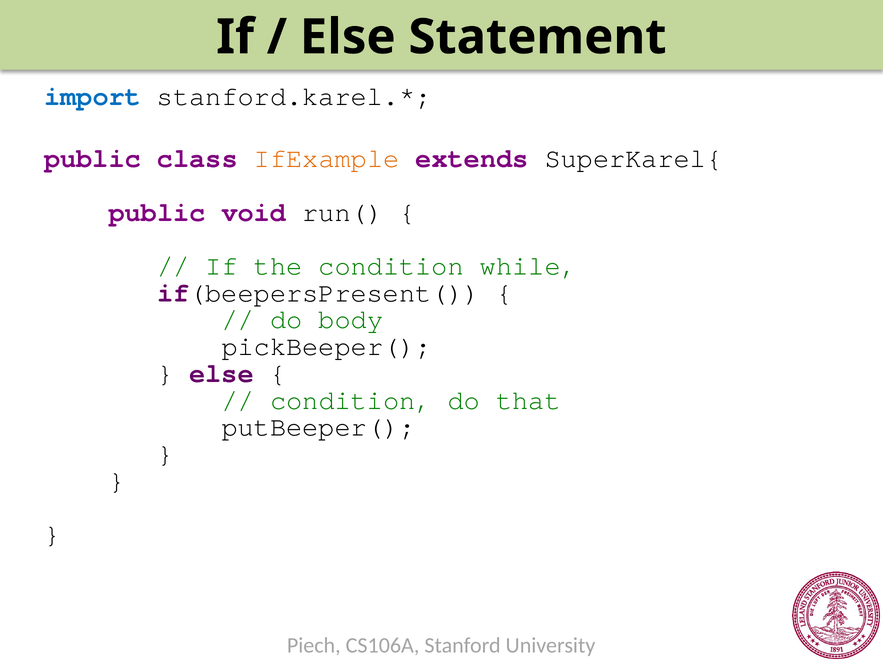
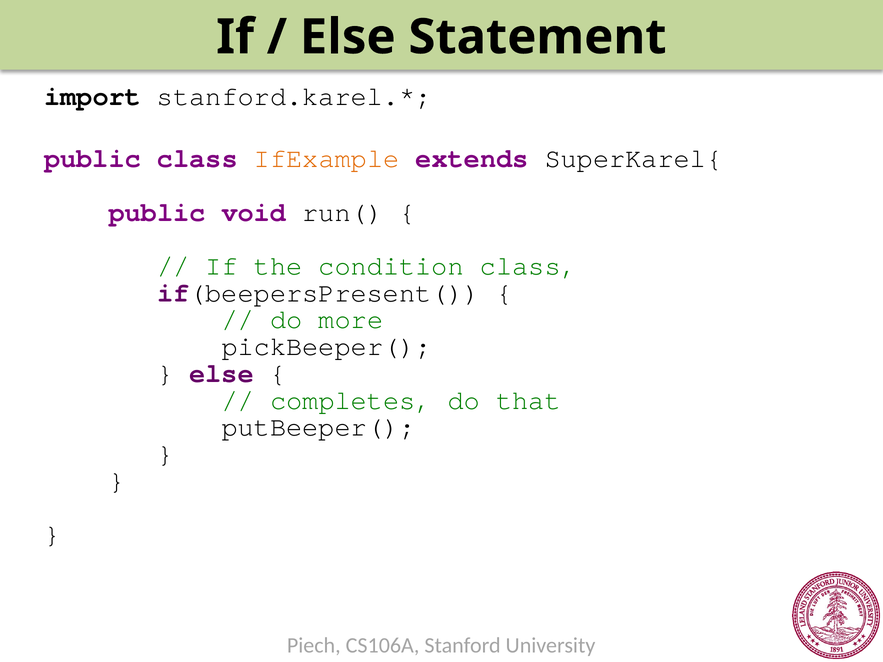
import colour: blue -> black
condition while: while -> class
body: body -> more
condition at (351, 400): condition -> completes
